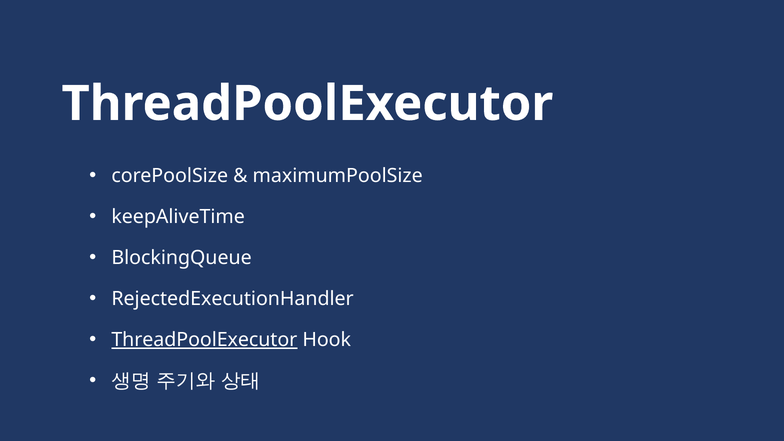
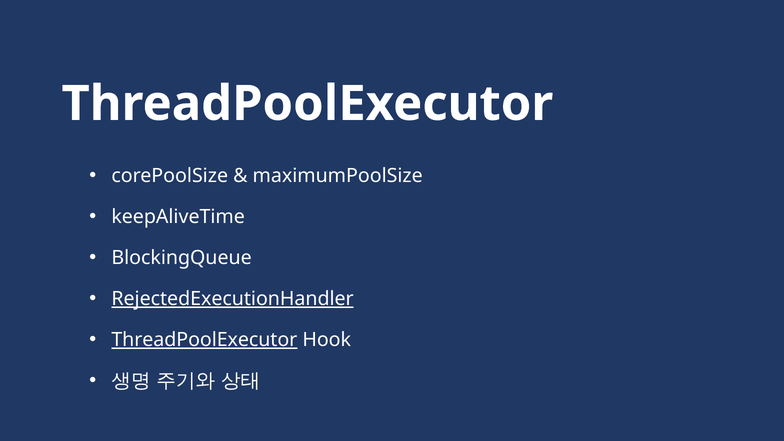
RejectedExecutionHandler underline: none -> present
